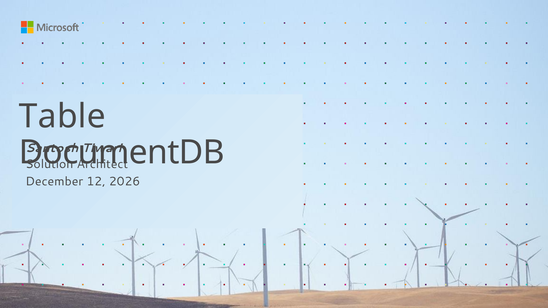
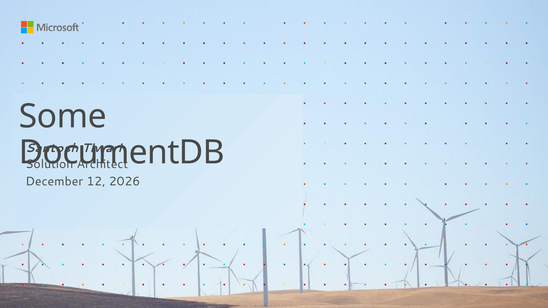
Table: Table -> Some
